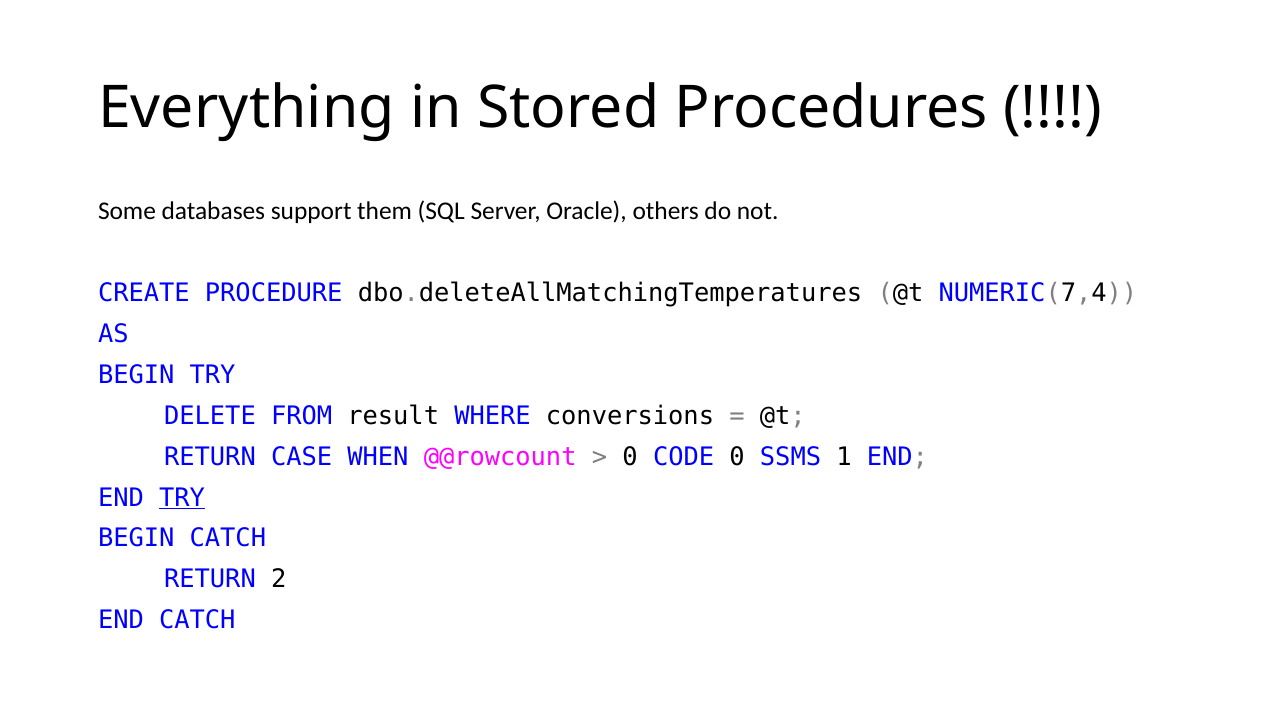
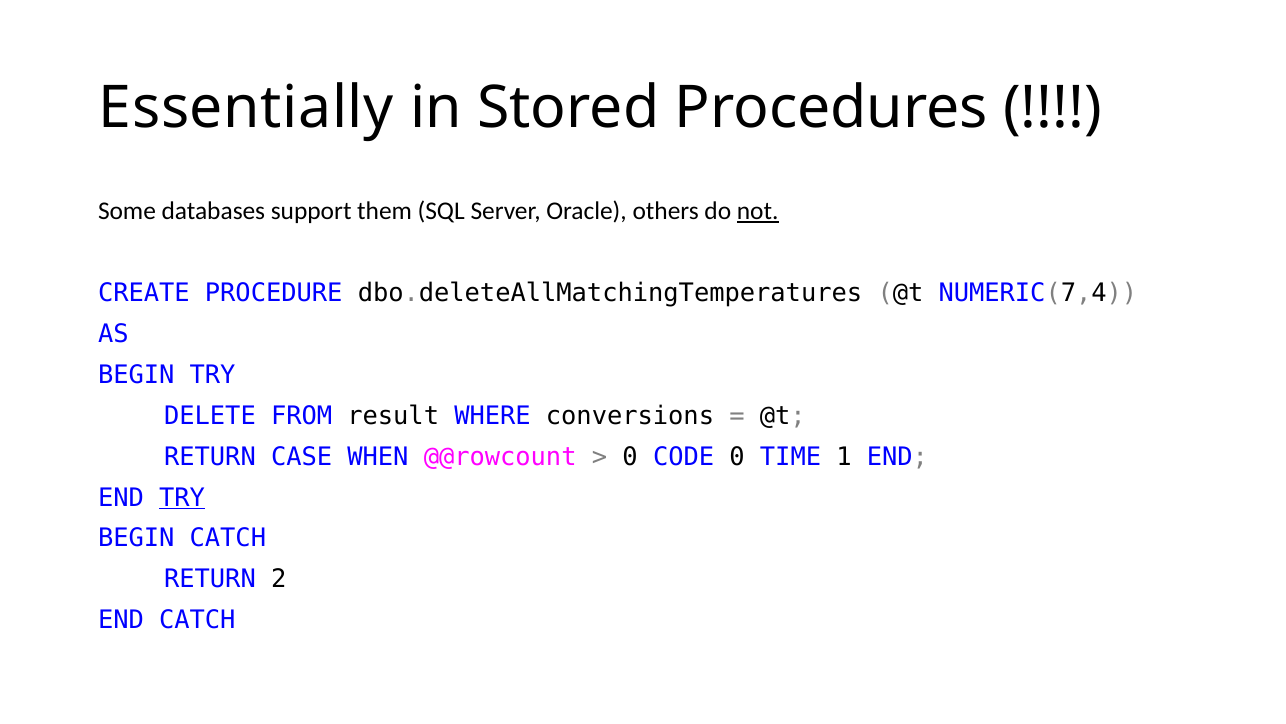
Everything: Everything -> Essentially
not underline: none -> present
SSMS: SSMS -> TIME
